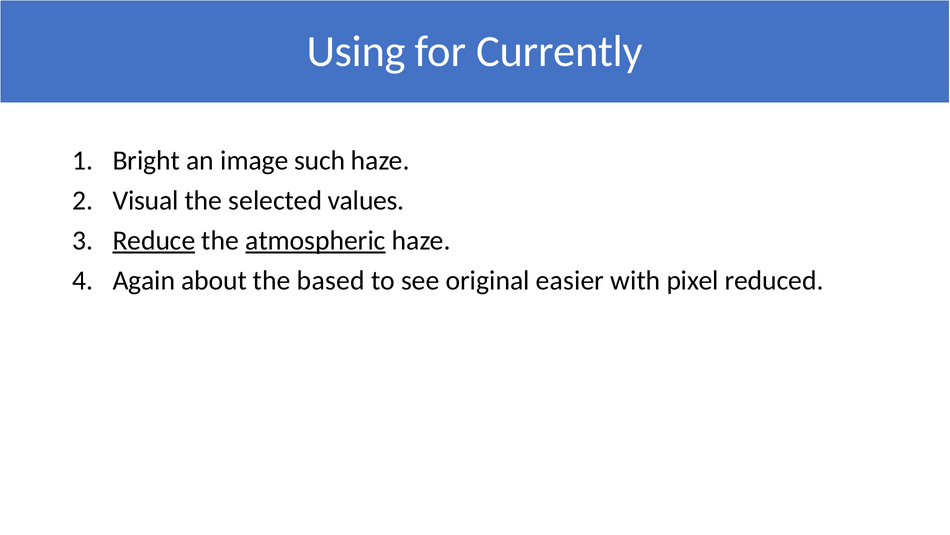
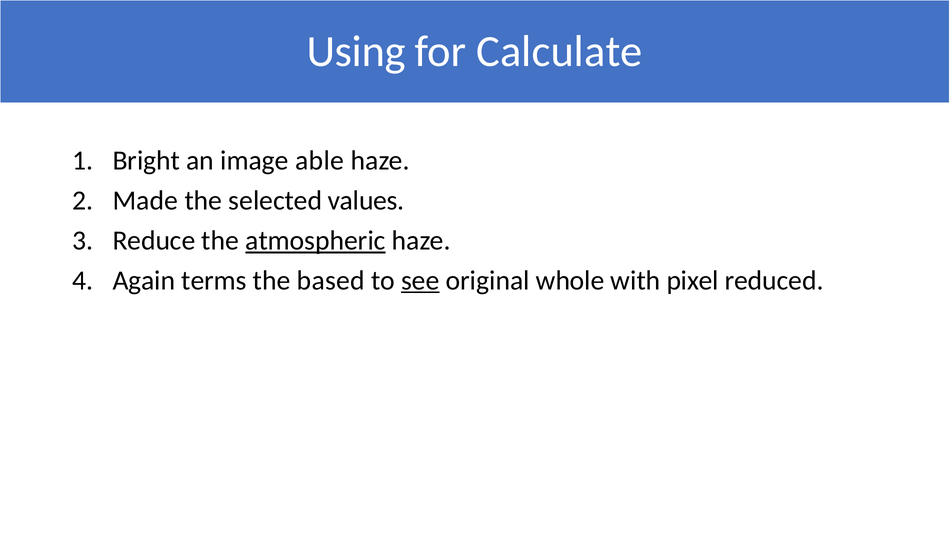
Currently: Currently -> Calculate
such: such -> able
Visual: Visual -> Made
Reduce underline: present -> none
about: about -> terms
see underline: none -> present
easier: easier -> whole
